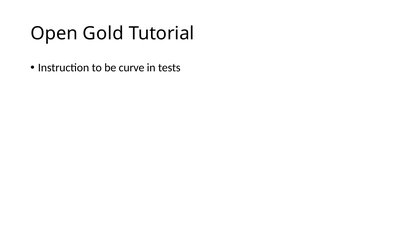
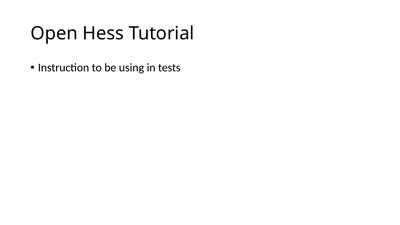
Gold: Gold -> Hess
curve: curve -> using
